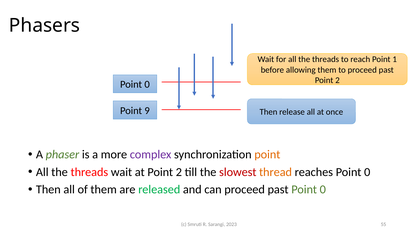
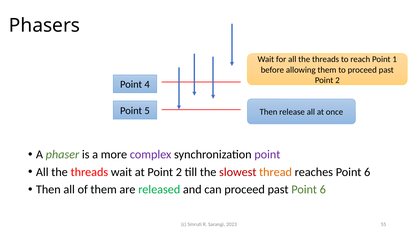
0 at (147, 85): 0 -> 4
9: 9 -> 5
point at (267, 155) colour: orange -> purple
reaches Point 0: 0 -> 6
past Point 0: 0 -> 6
